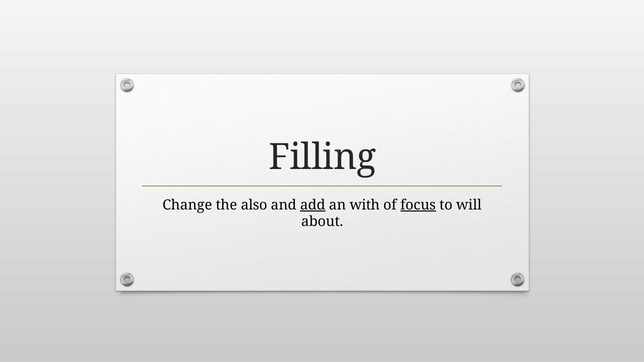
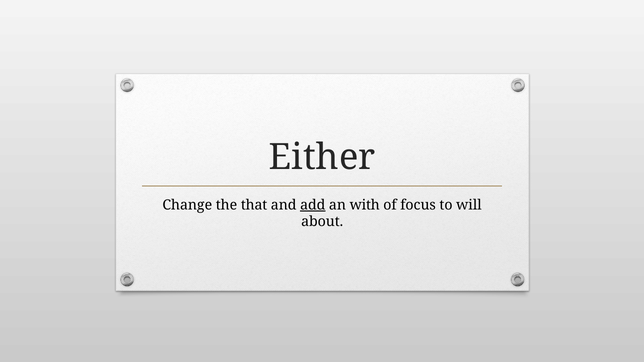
Filling: Filling -> Either
also: also -> that
focus underline: present -> none
